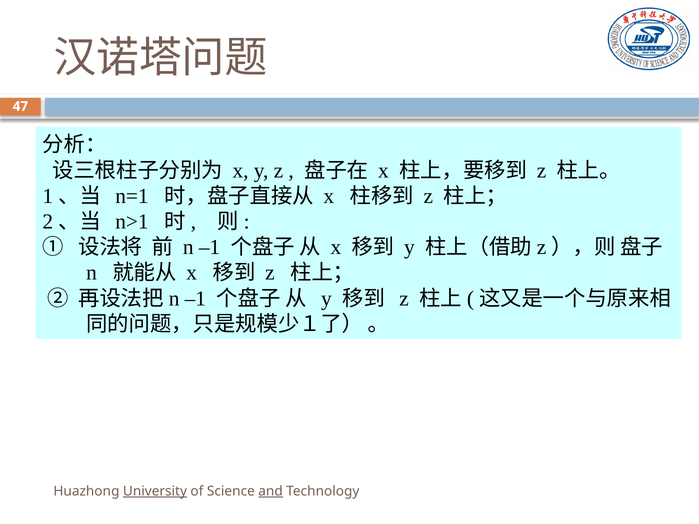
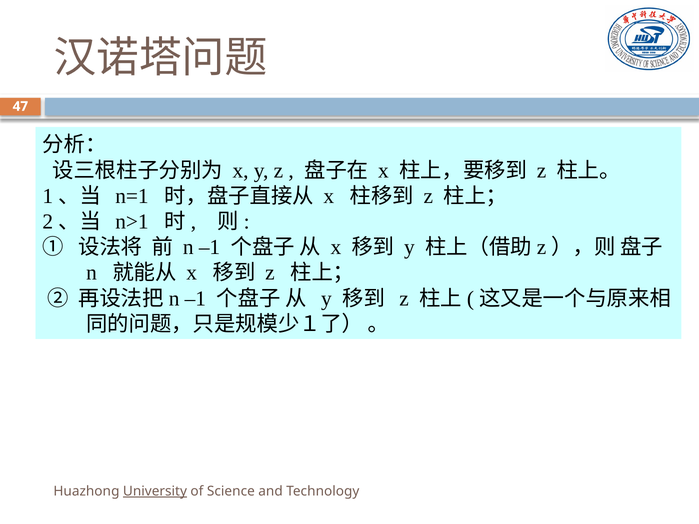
and underline: present -> none
